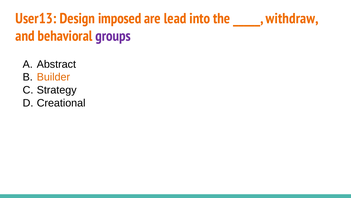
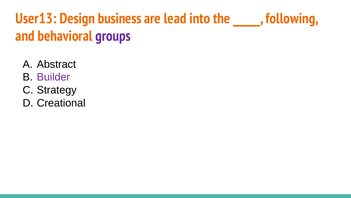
imposed: imposed -> business
withdraw: withdraw -> following
Builder colour: orange -> purple
